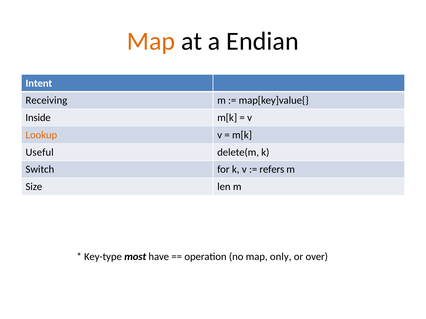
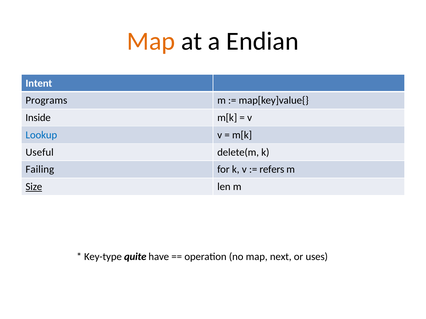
Receiving: Receiving -> Programs
Lookup colour: orange -> blue
Switch: Switch -> Failing
Size underline: none -> present
most: most -> quite
only: only -> next
over: over -> uses
